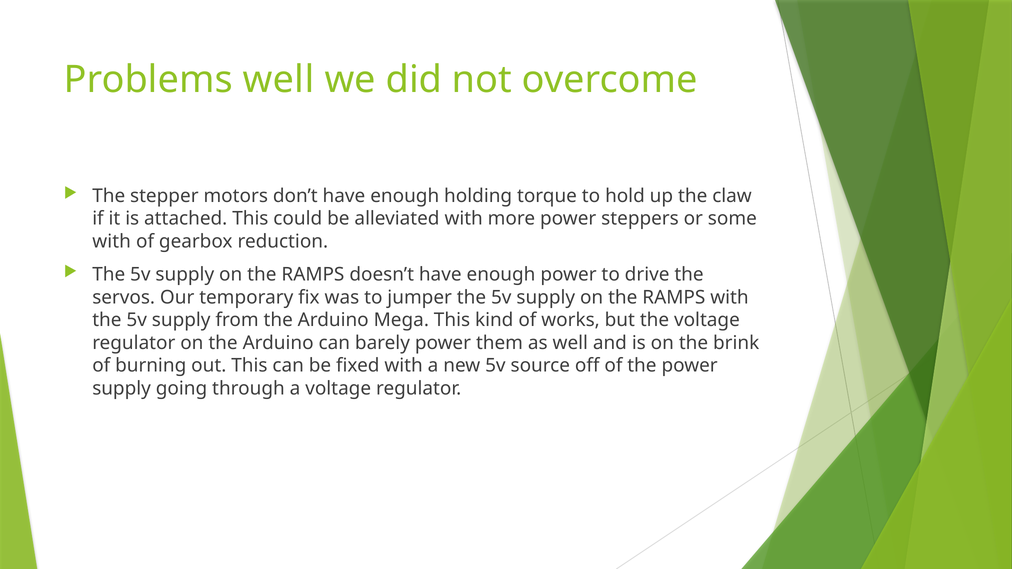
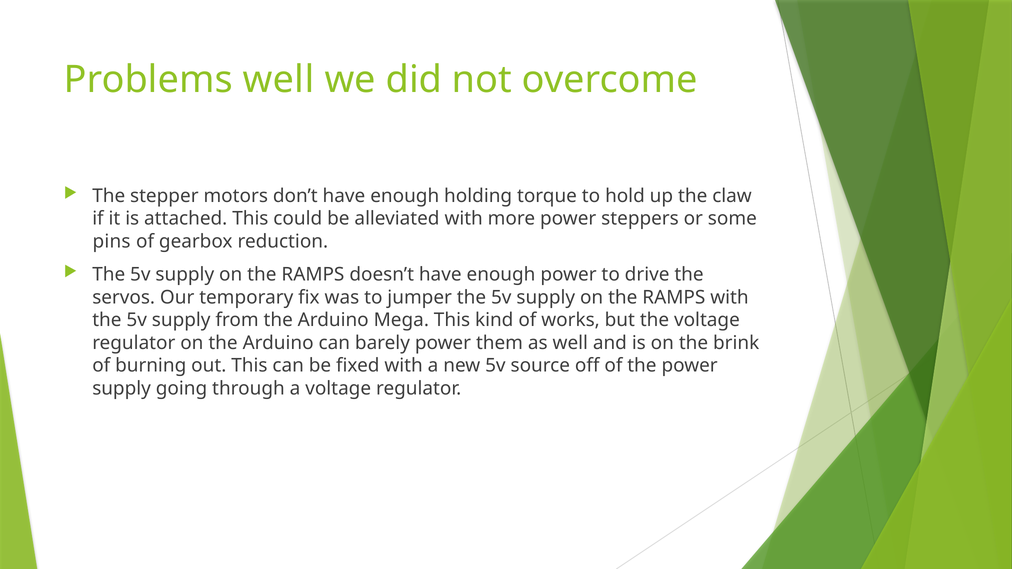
with at (112, 241): with -> pins
